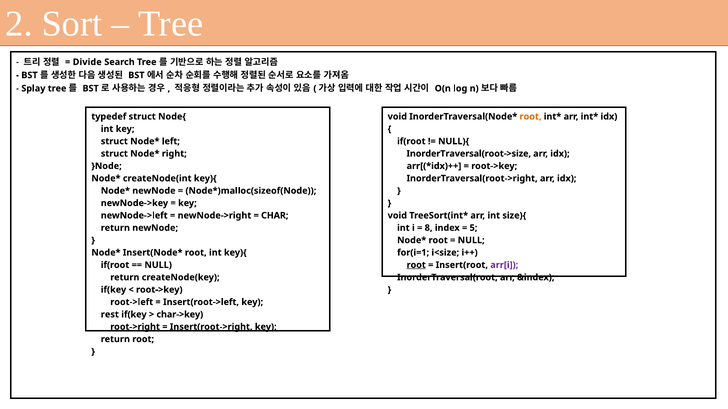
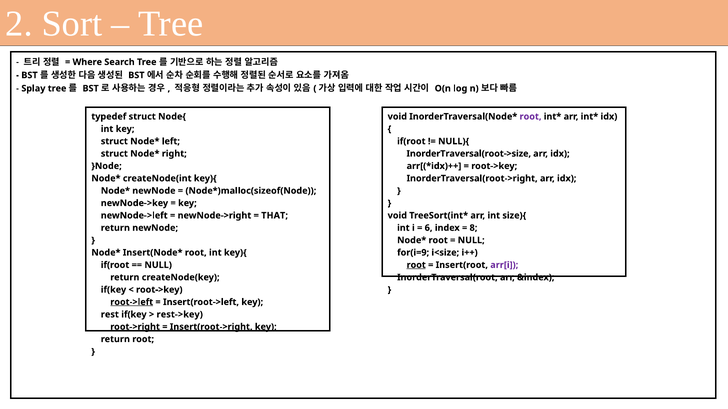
Divide: Divide -> Where
root at (531, 117) colour: orange -> purple
CHAR: CHAR -> THAT
8: 8 -> 6
5: 5 -> 8
for(i=1: for(i=1 -> for(i=9
root->left underline: none -> present
char->key: char->key -> rest->key
